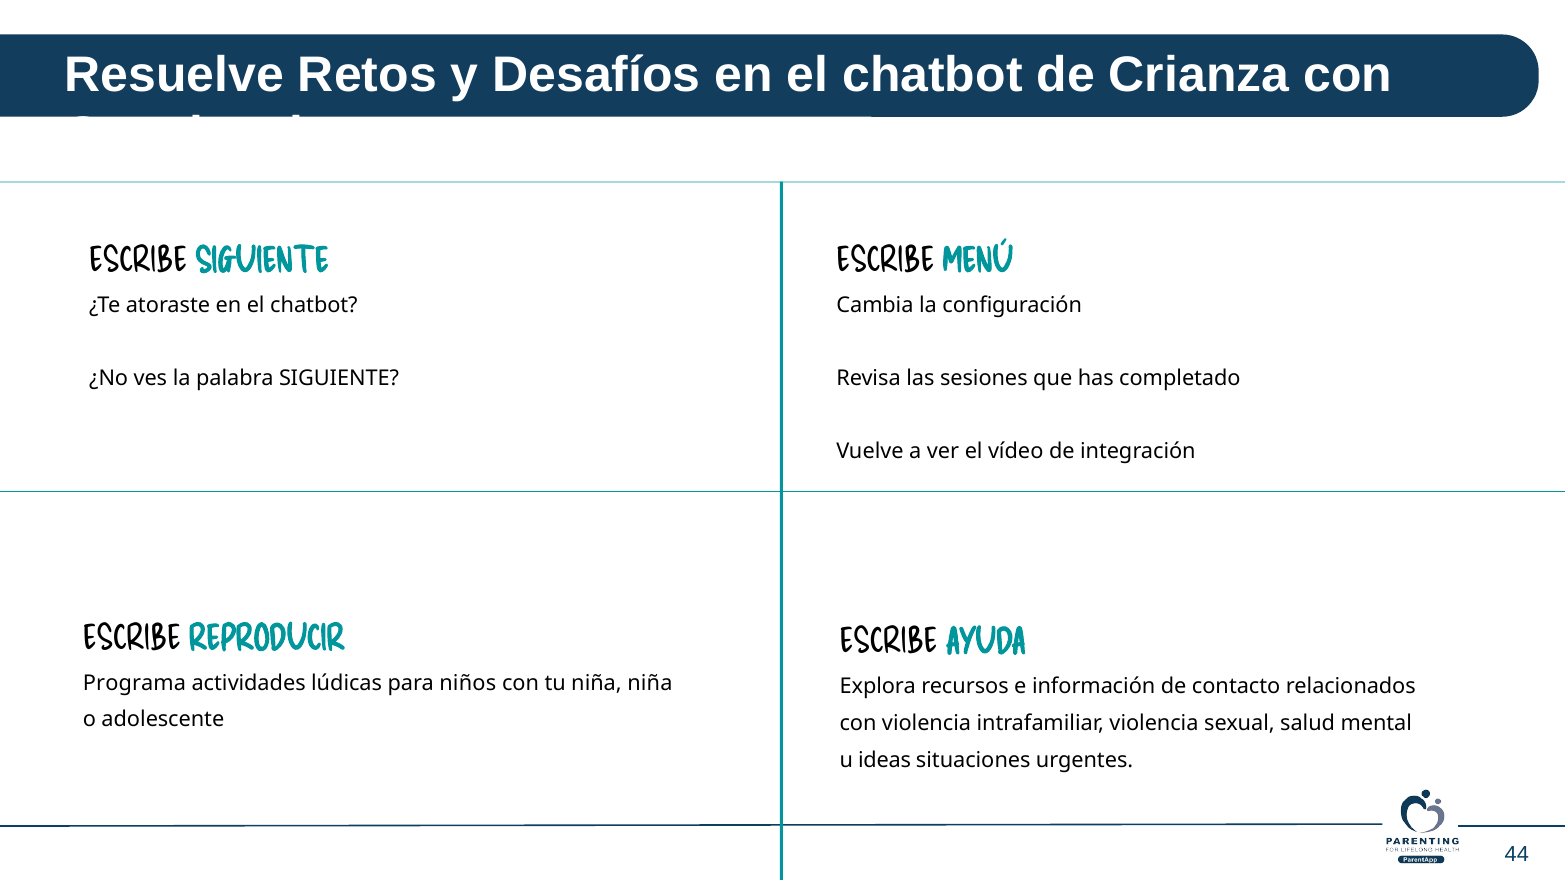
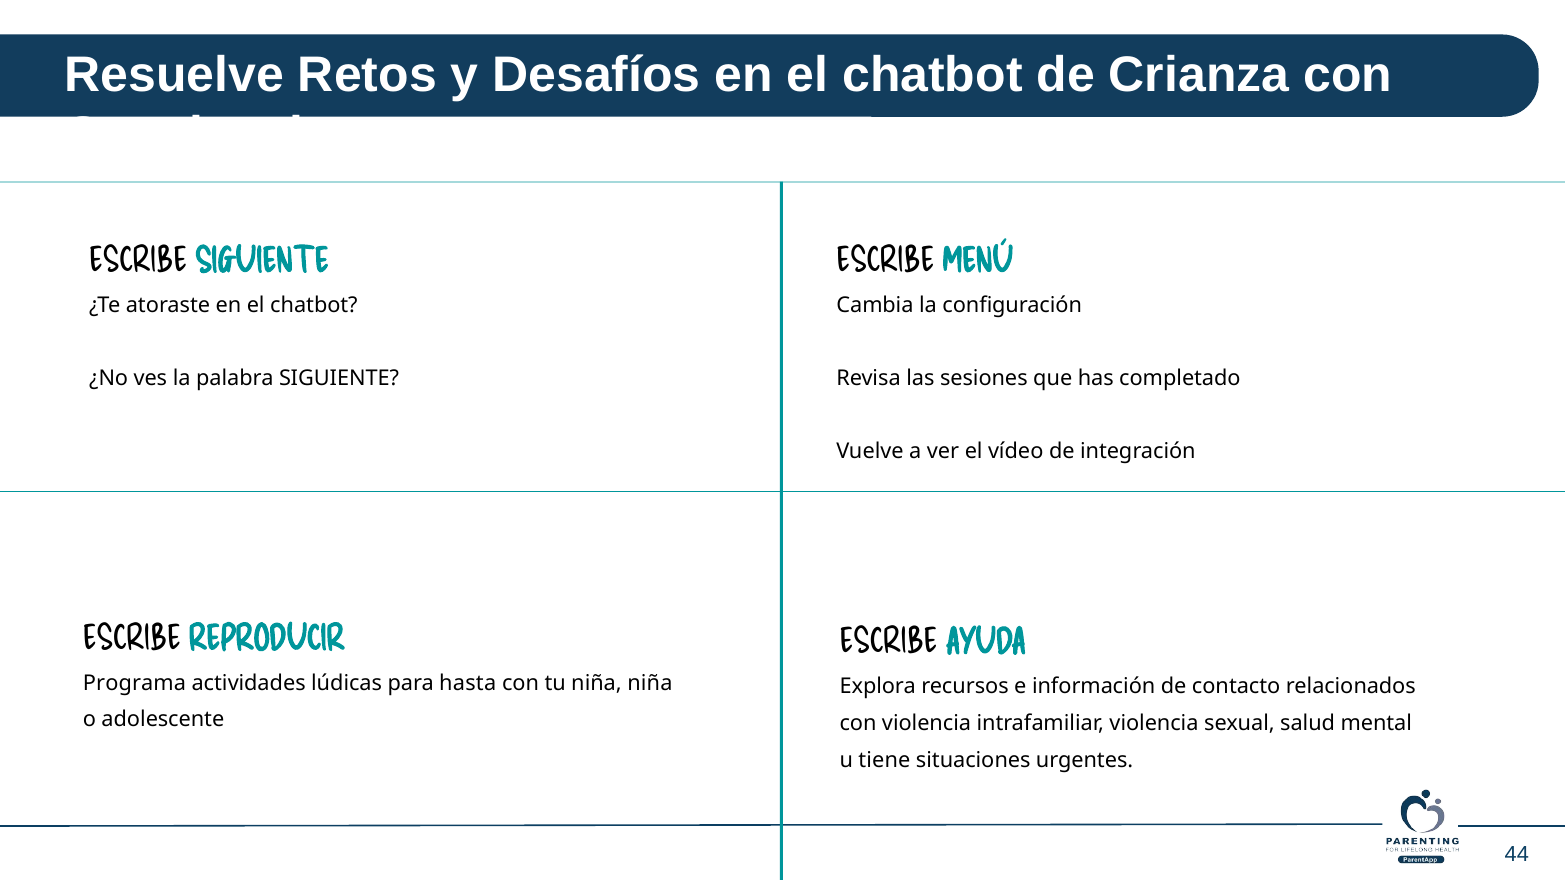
niños: niños -> hasta
ideas: ideas -> tiene
